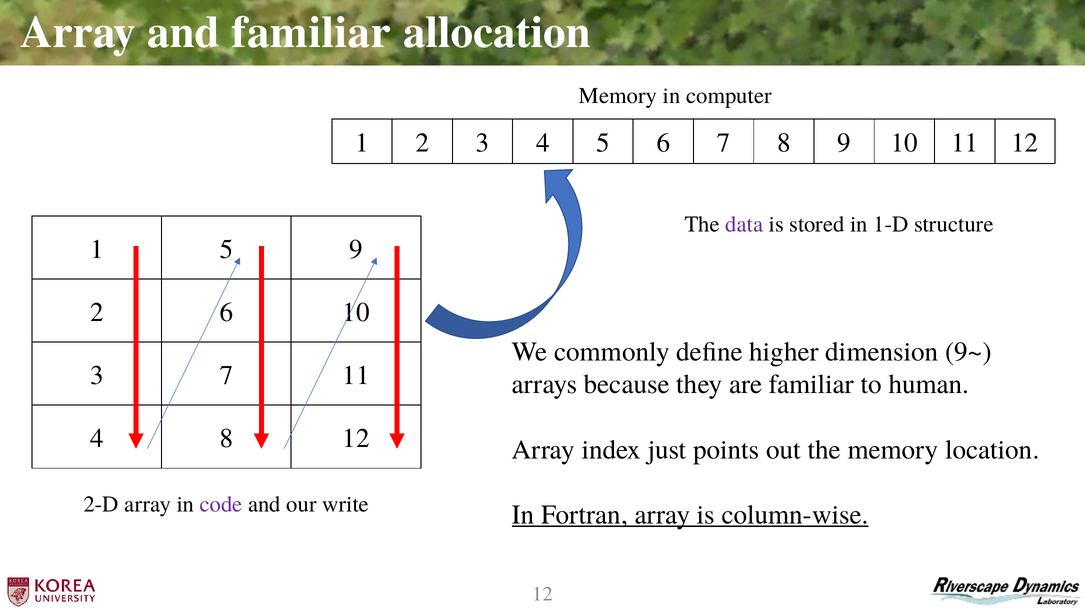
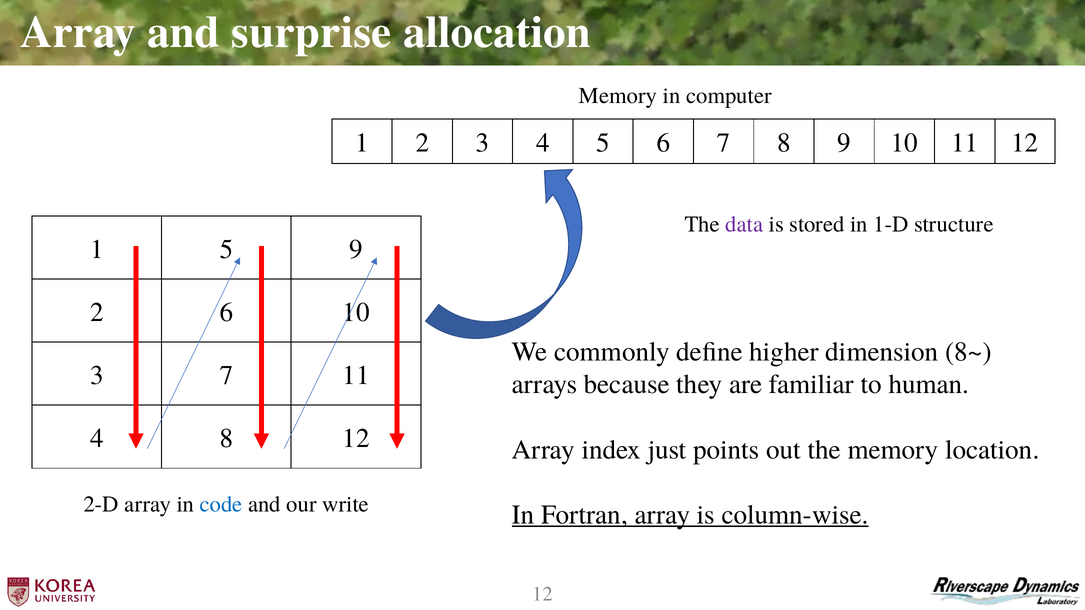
and familiar: familiar -> surprise
9~: 9~ -> 8~
code colour: purple -> blue
